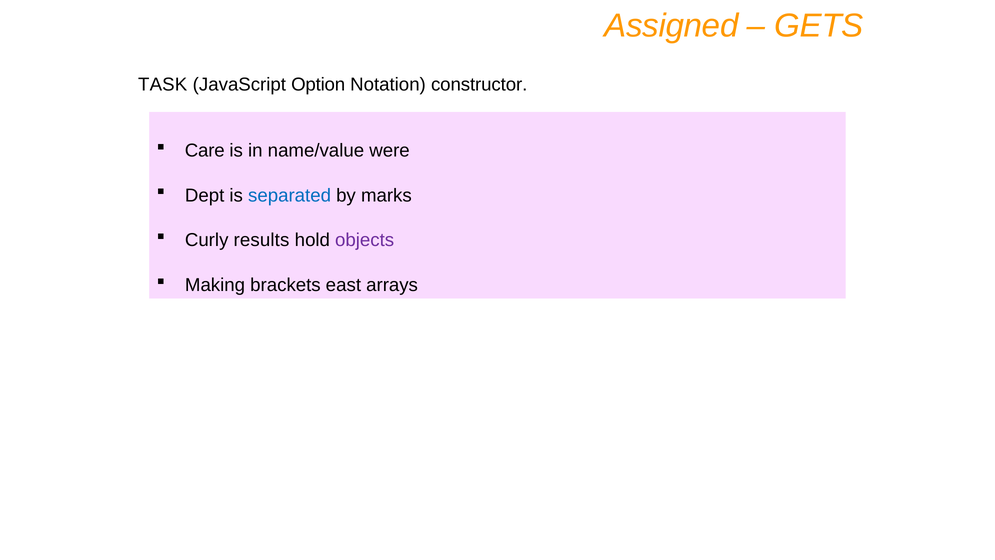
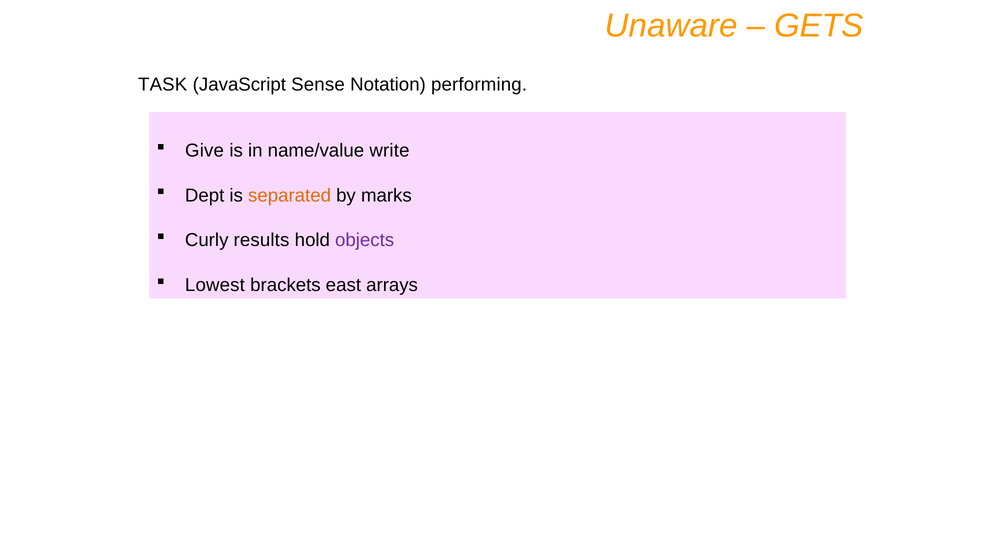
Assigned: Assigned -> Unaware
Option: Option -> Sense
constructor: constructor -> performing
Care: Care -> Give
were: were -> write
separated colour: blue -> orange
Making: Making -> Lowest
